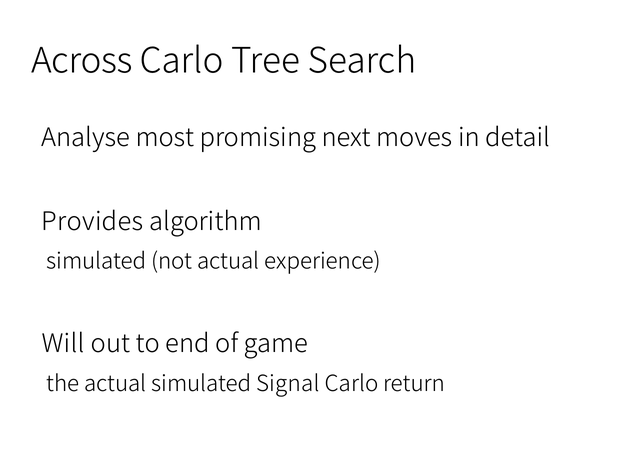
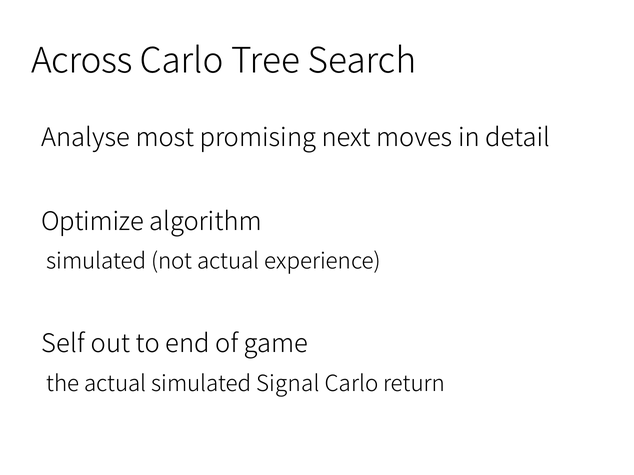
Provides: Provides -> Optimize
Will: Will -> Self
